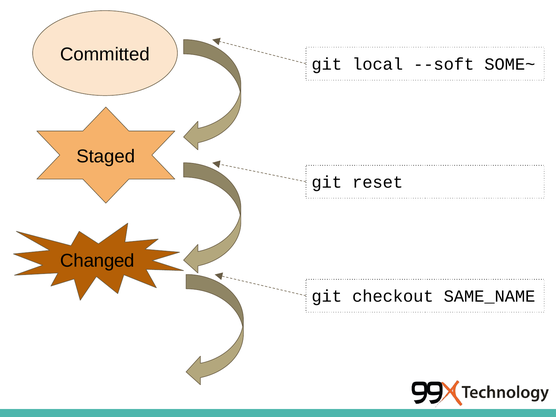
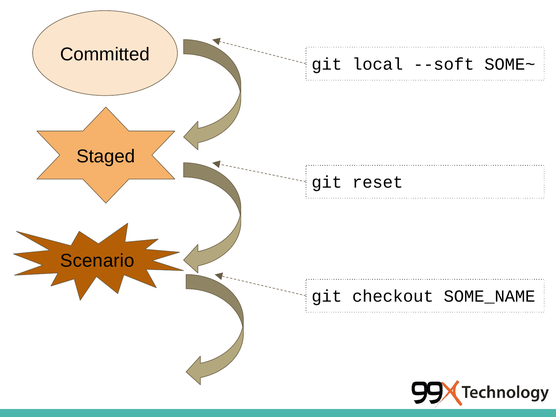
Changed: Changed -> Scenario
SAME_NAME: SAME_NAME -> SOME_NAME
